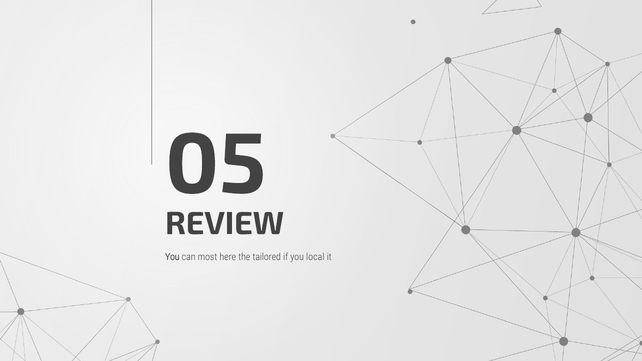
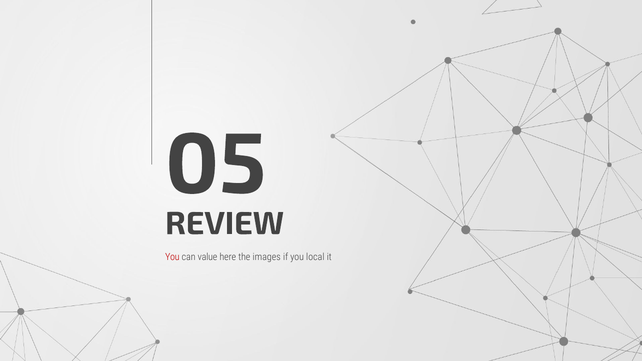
You at (172, 257) colour: black -> red
most: most -> value
tailored: tailored -> images
